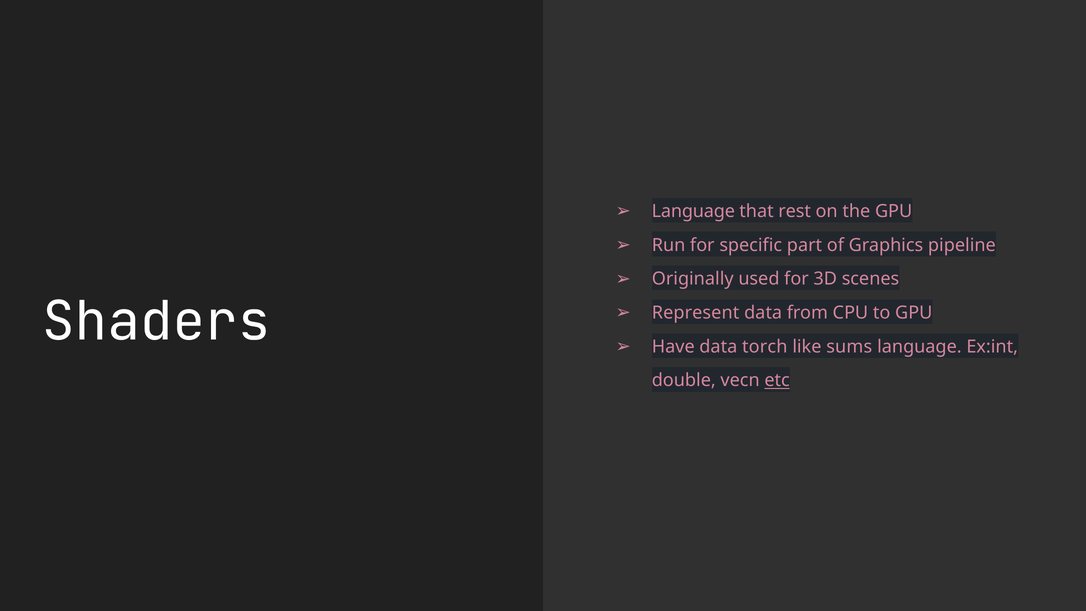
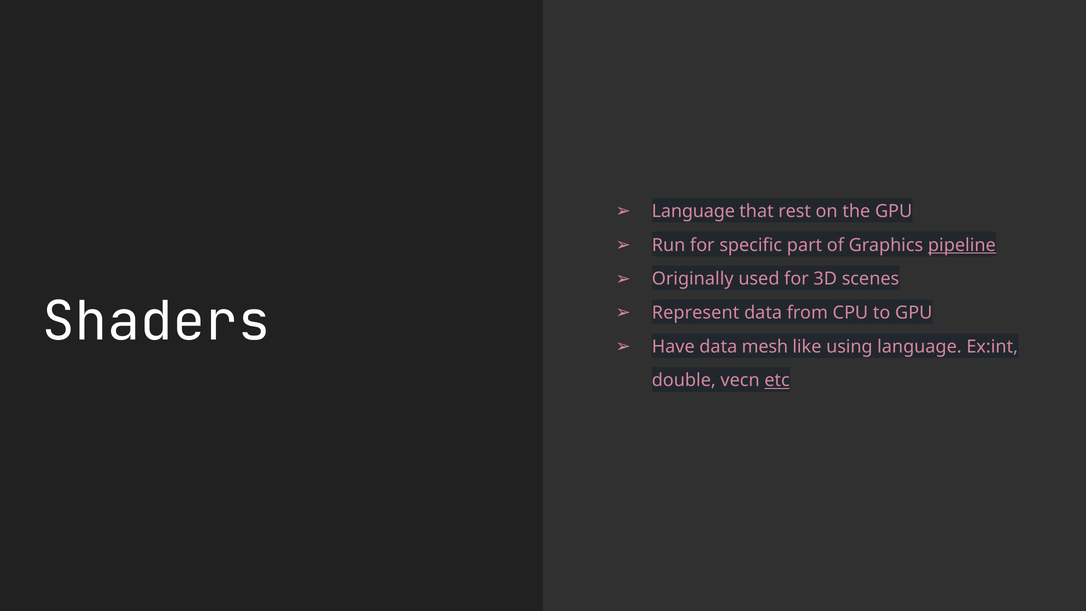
pipeline underline: none -> present
torch: torch -> mesh
sums: sums -> using
